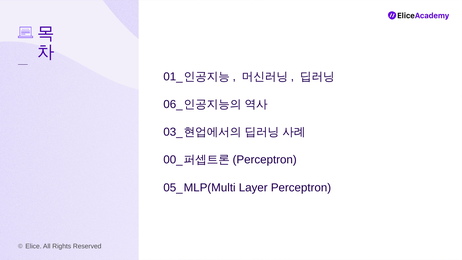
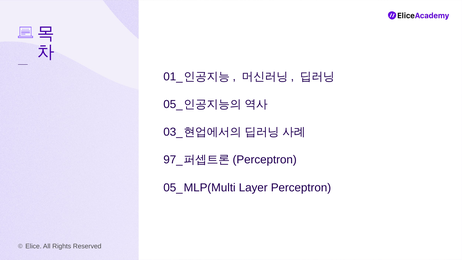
06_ at (173, 104): 06_ -> 05_
00_: 00_ -> 97_
